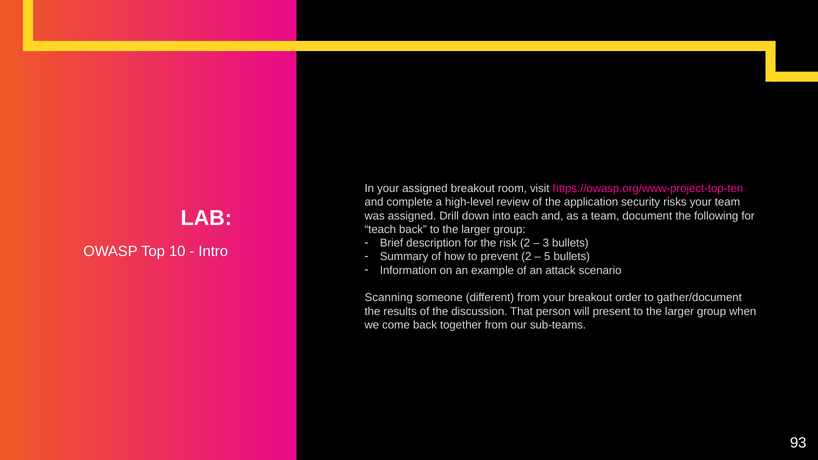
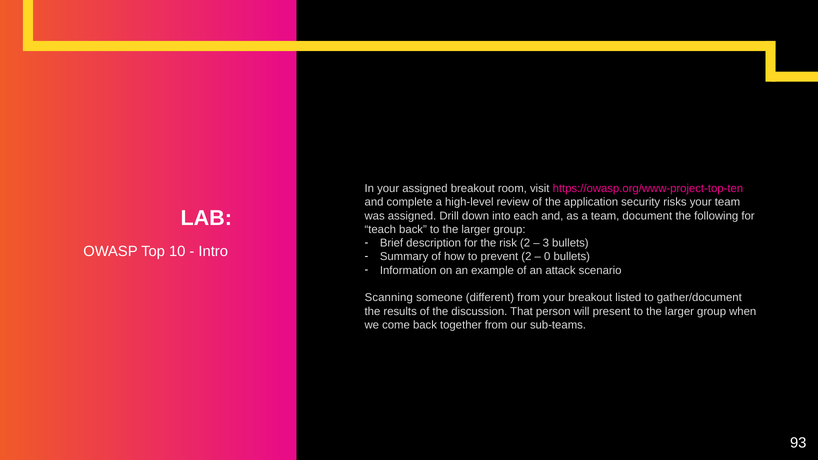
5: 5 -> 0
order: order -> listed
